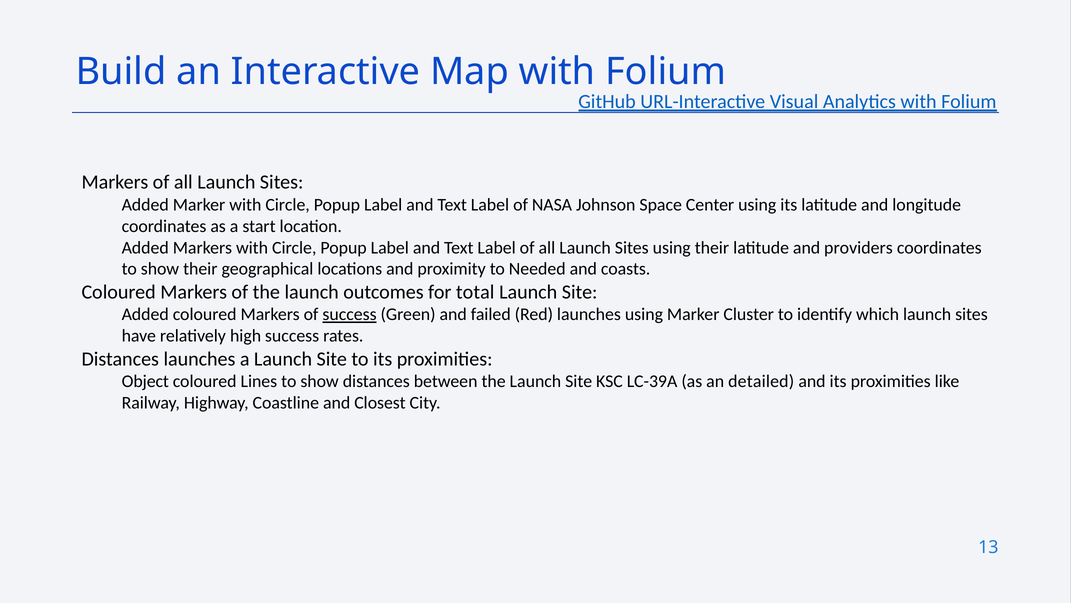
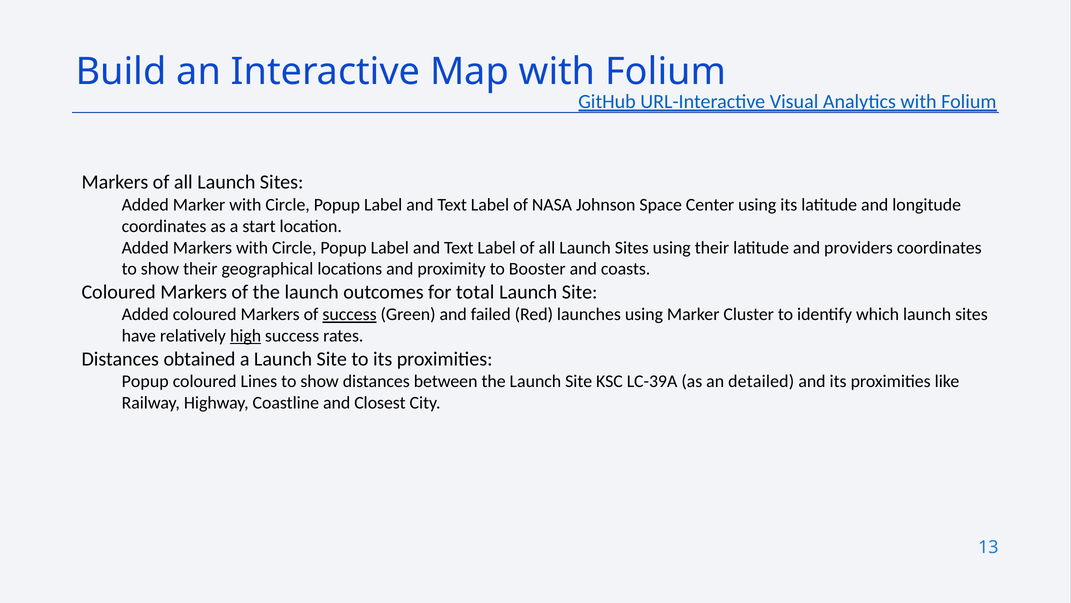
Needed: Needed -> Booster
high underline: none -> present
Distances launches: launches -> obtained
Object at (145, 381): Object -> Popup
